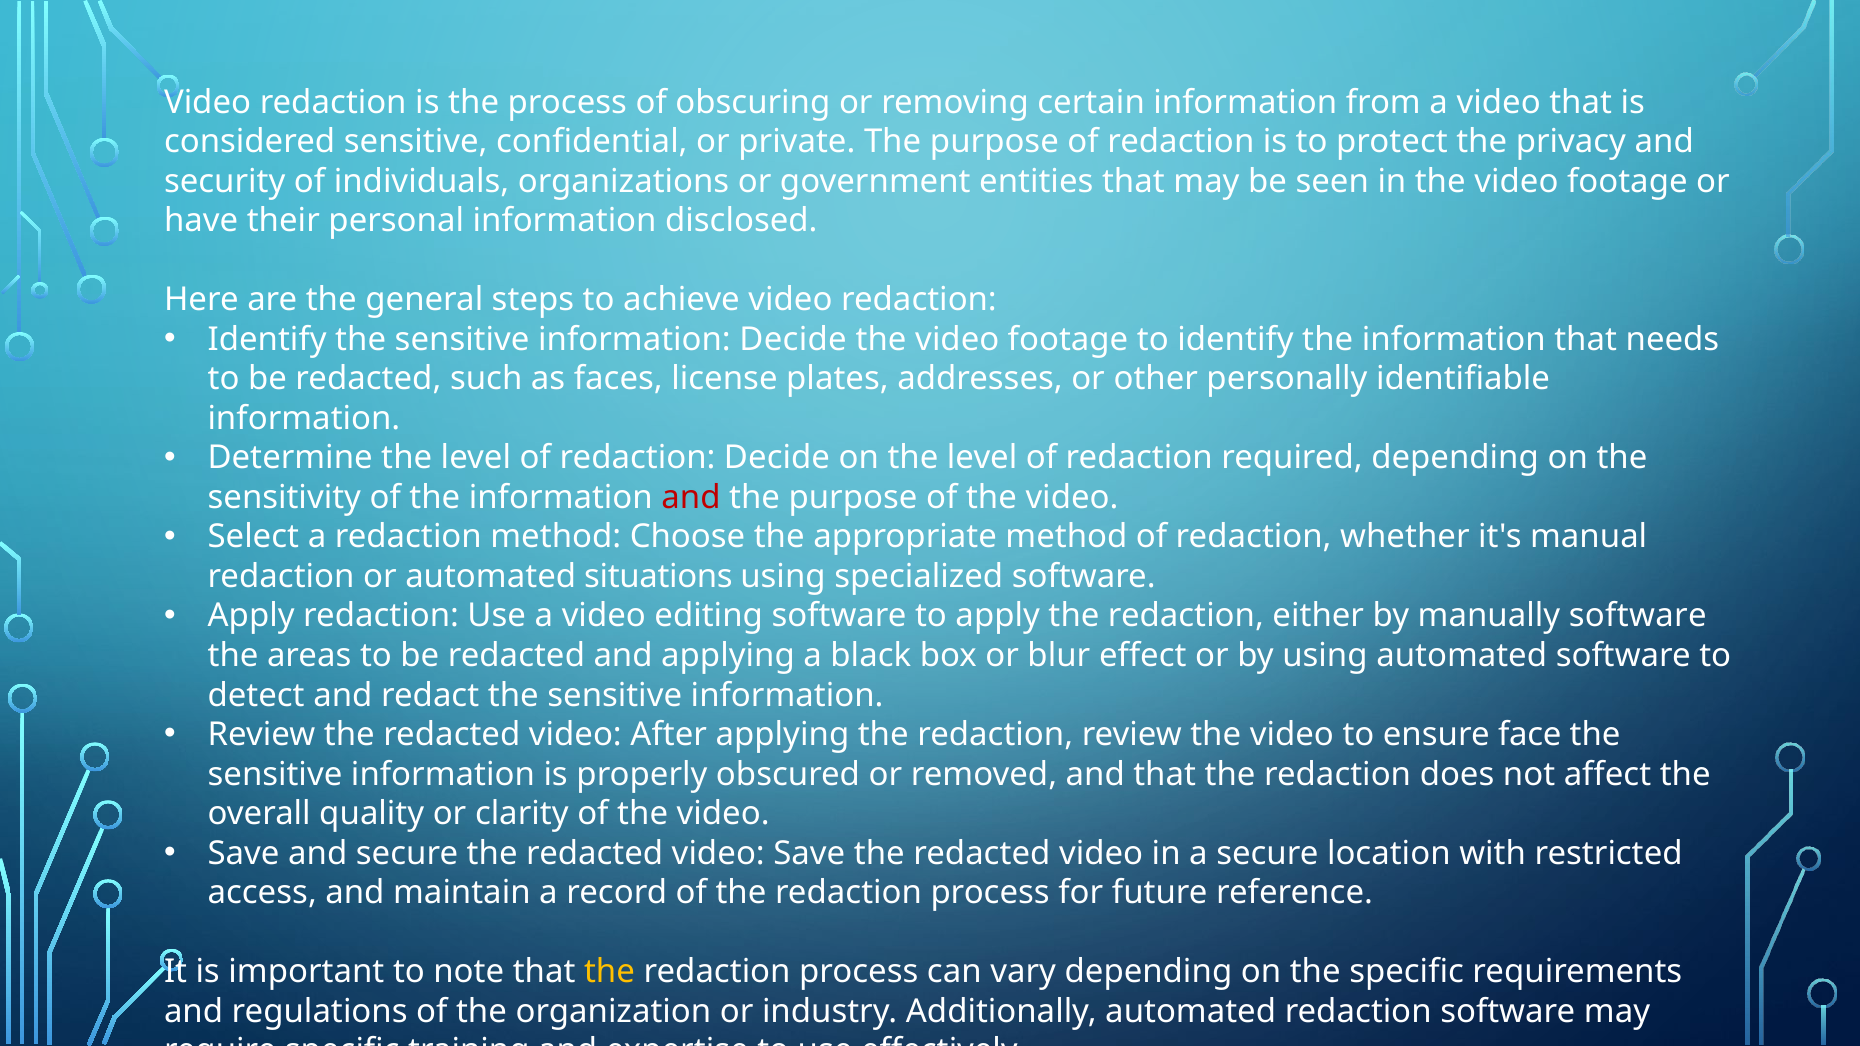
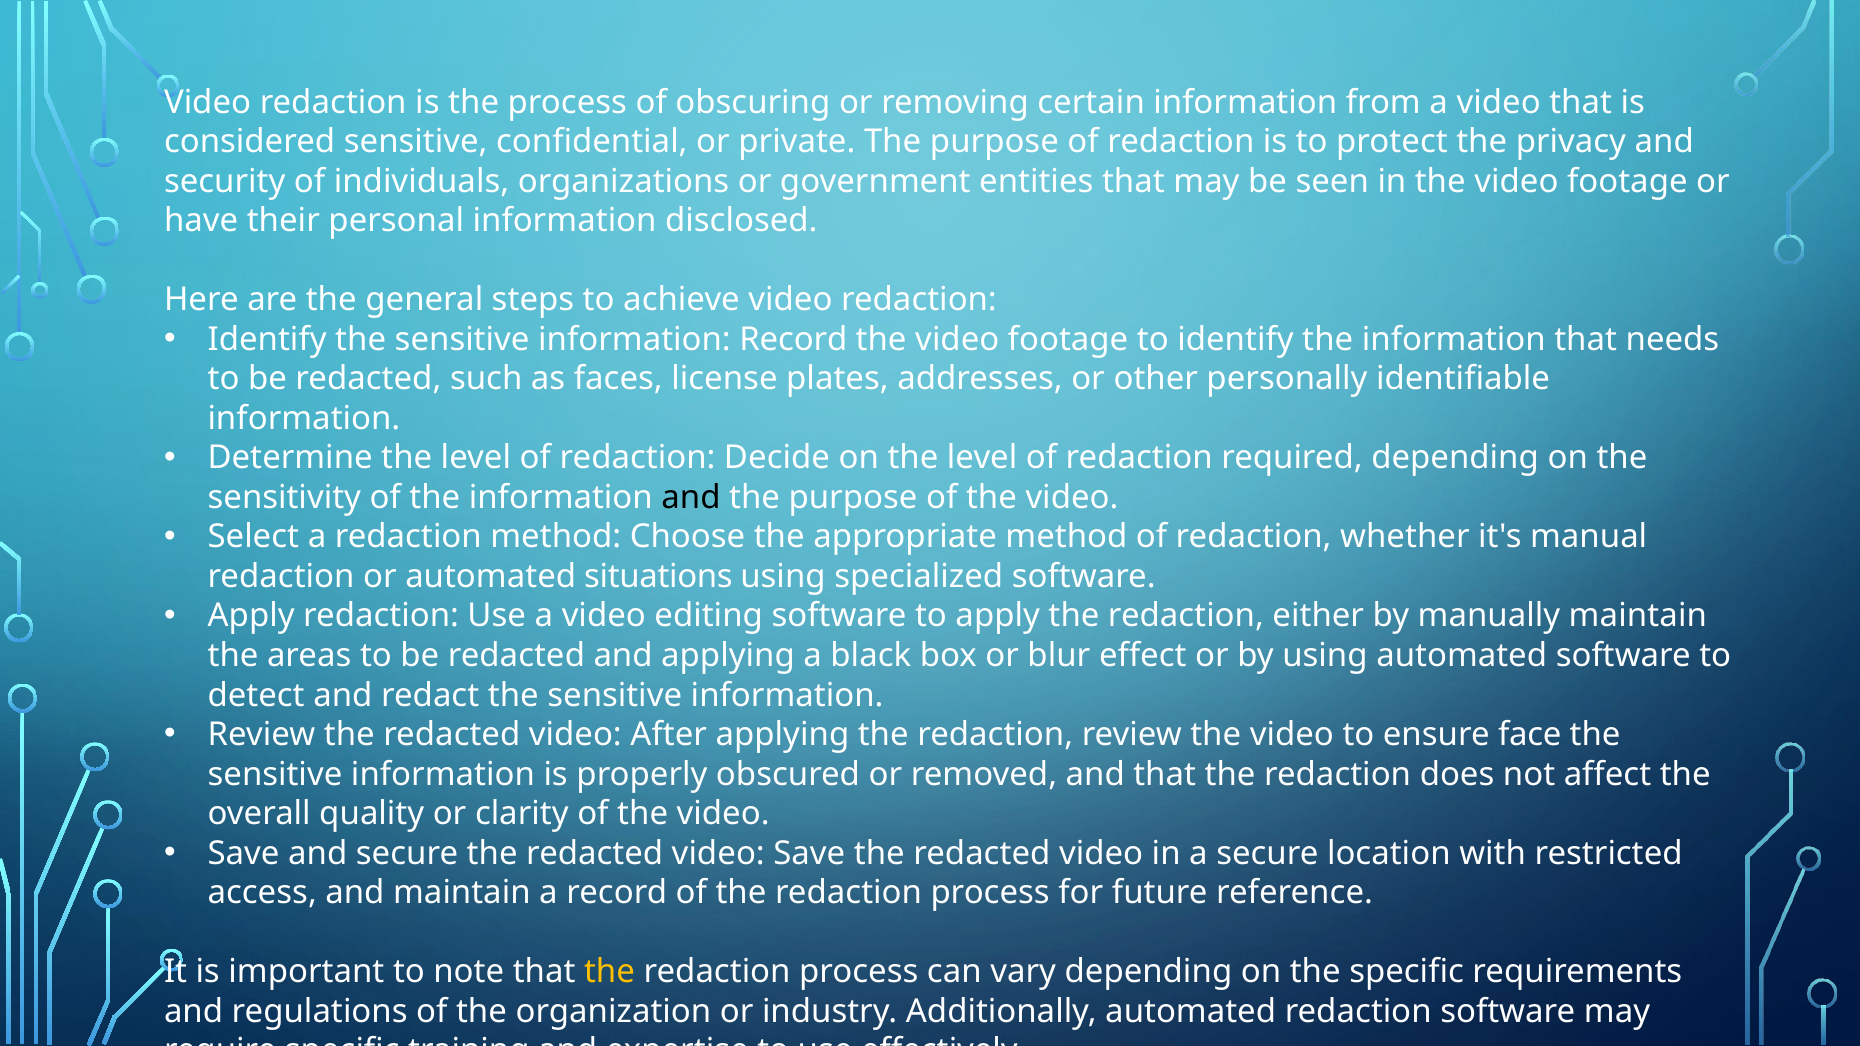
information Decide: Decide -> Record
and at (691, 498) colour: red -> black
manually software: software -> maintain
